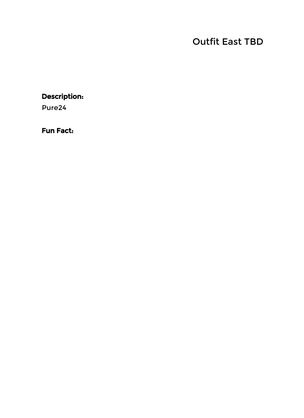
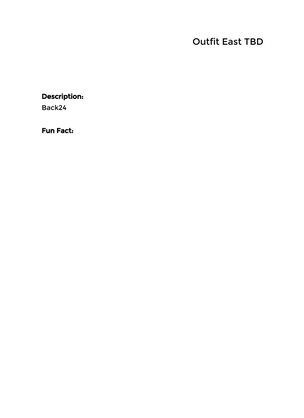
Pure24: Pure24 -> Back24
